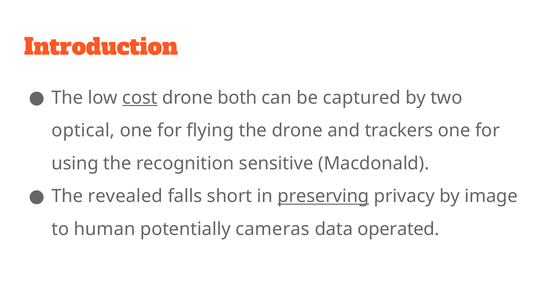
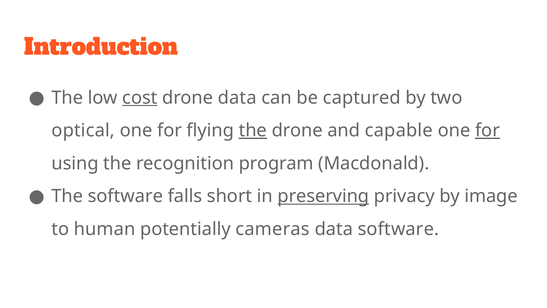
drone both: both -> data
the at (253, 130) underline: none -> present
trackers: trackers -> capable
for at (487, 130) underline: none -> present
sensitive: sensitive -> program
The revealed: revealed -> software
data operated: operated -> software
